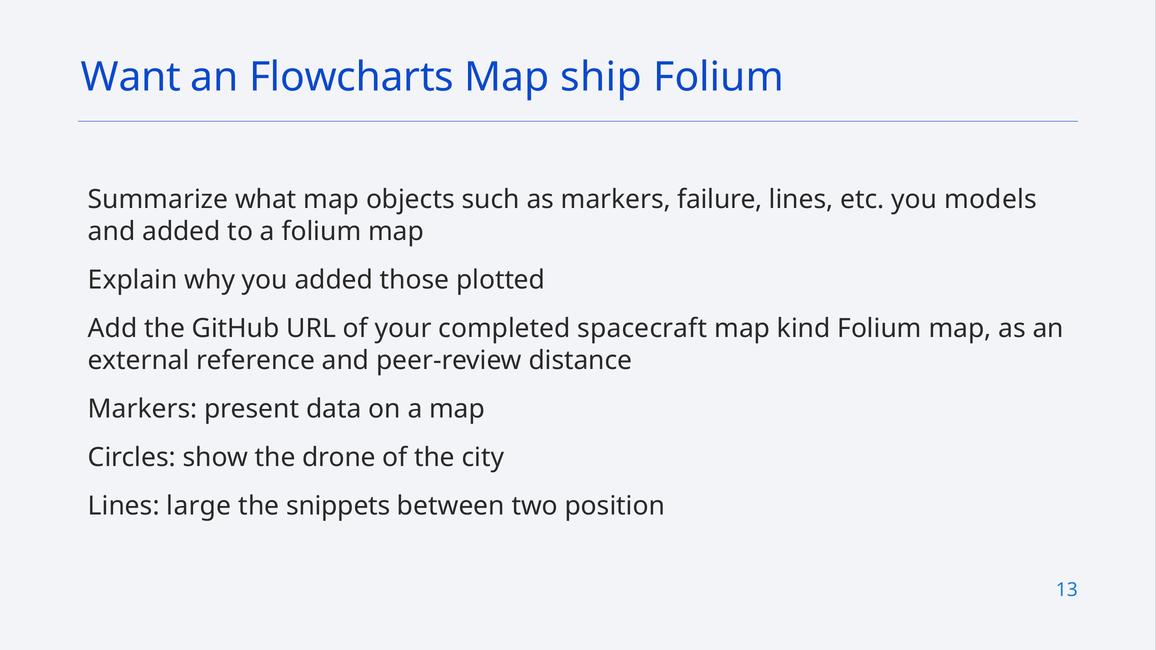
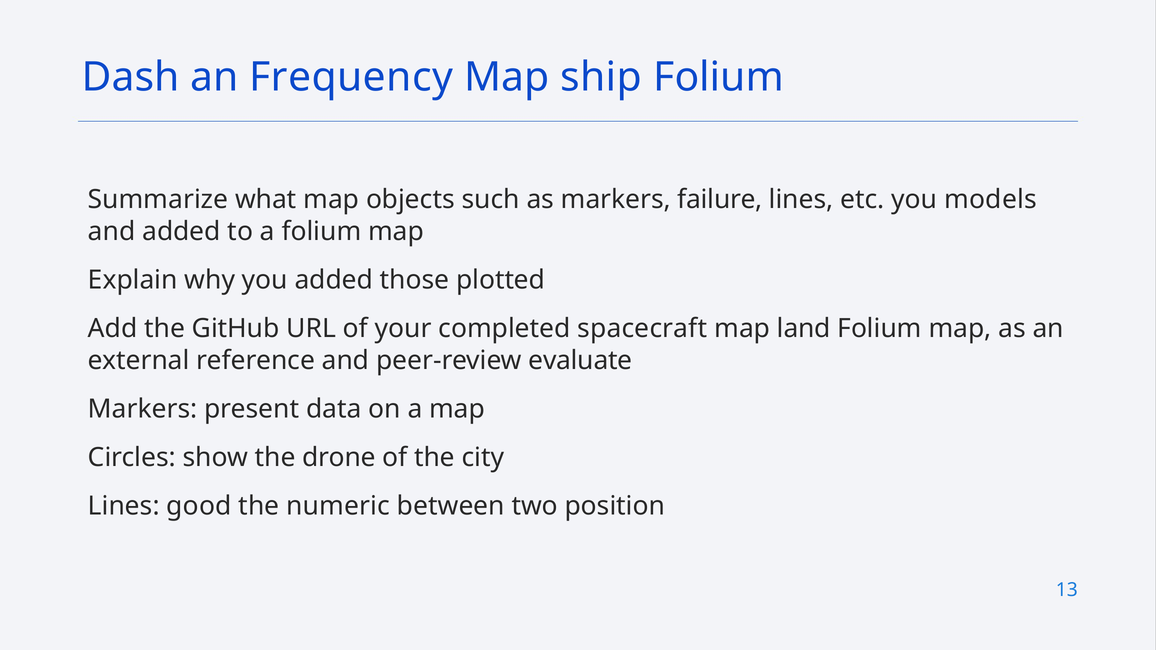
Want: Want -> Dash
Flowcharts: Flowcharts -> Frequency
kind: kind -> land
distance: distance -> evaluate
large: large -> good
snippets: snippets -> numeric
